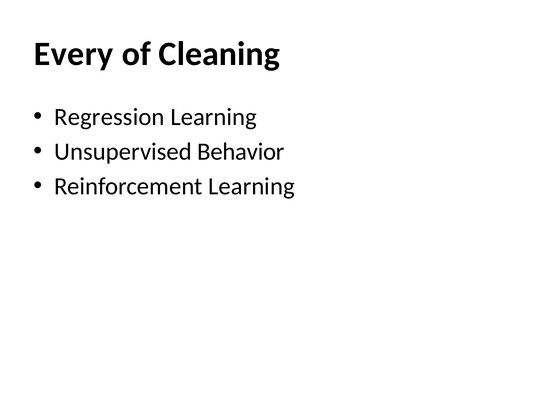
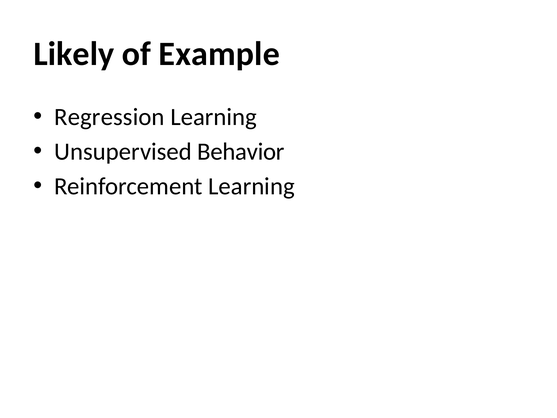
Every: Every -> Likely
Cleaning: Cleaning -> Example
